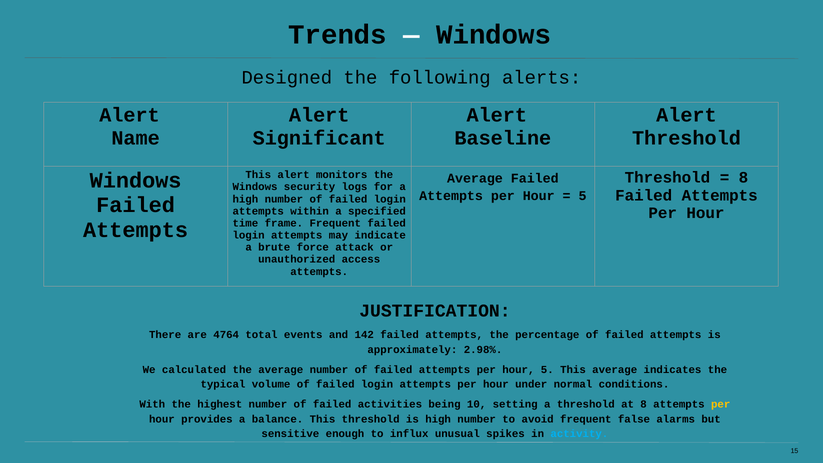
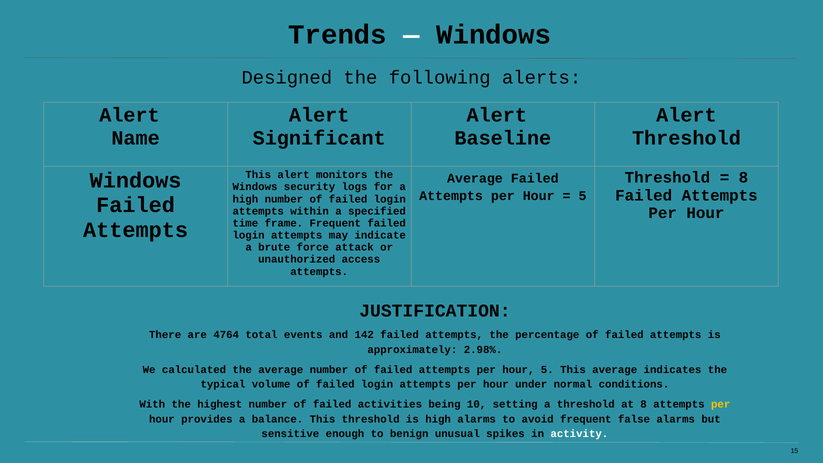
is high number: number -> alarms
influx: influx -> benign
activity colour: light blue -> white
